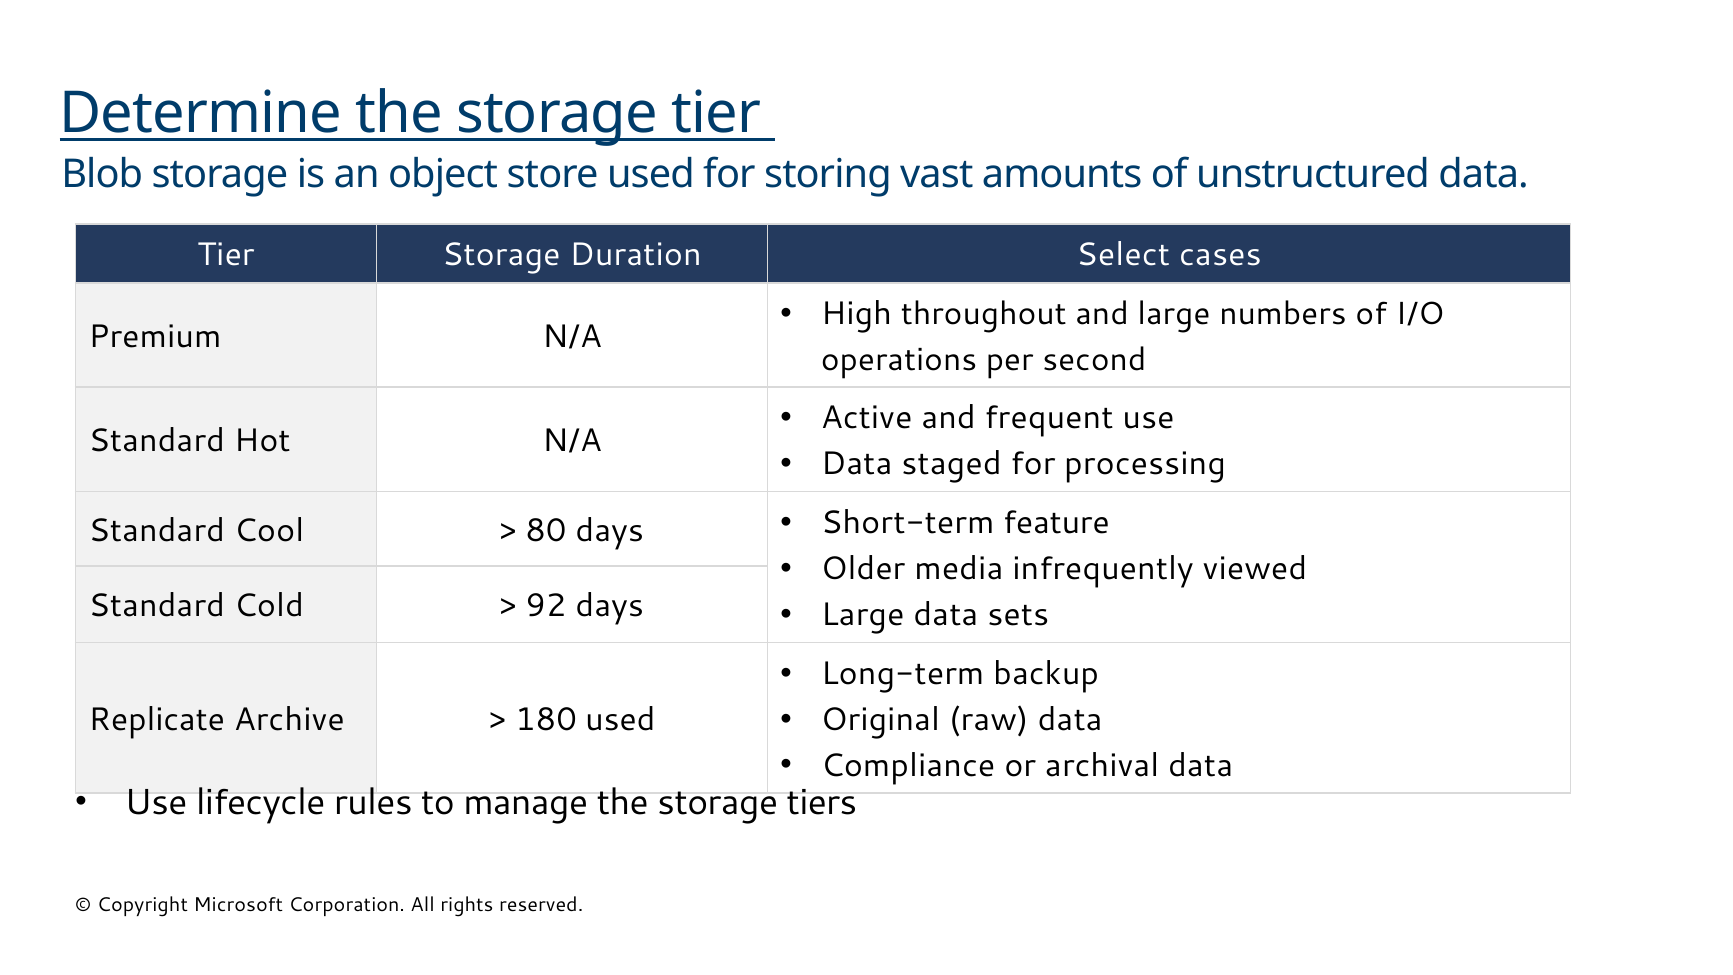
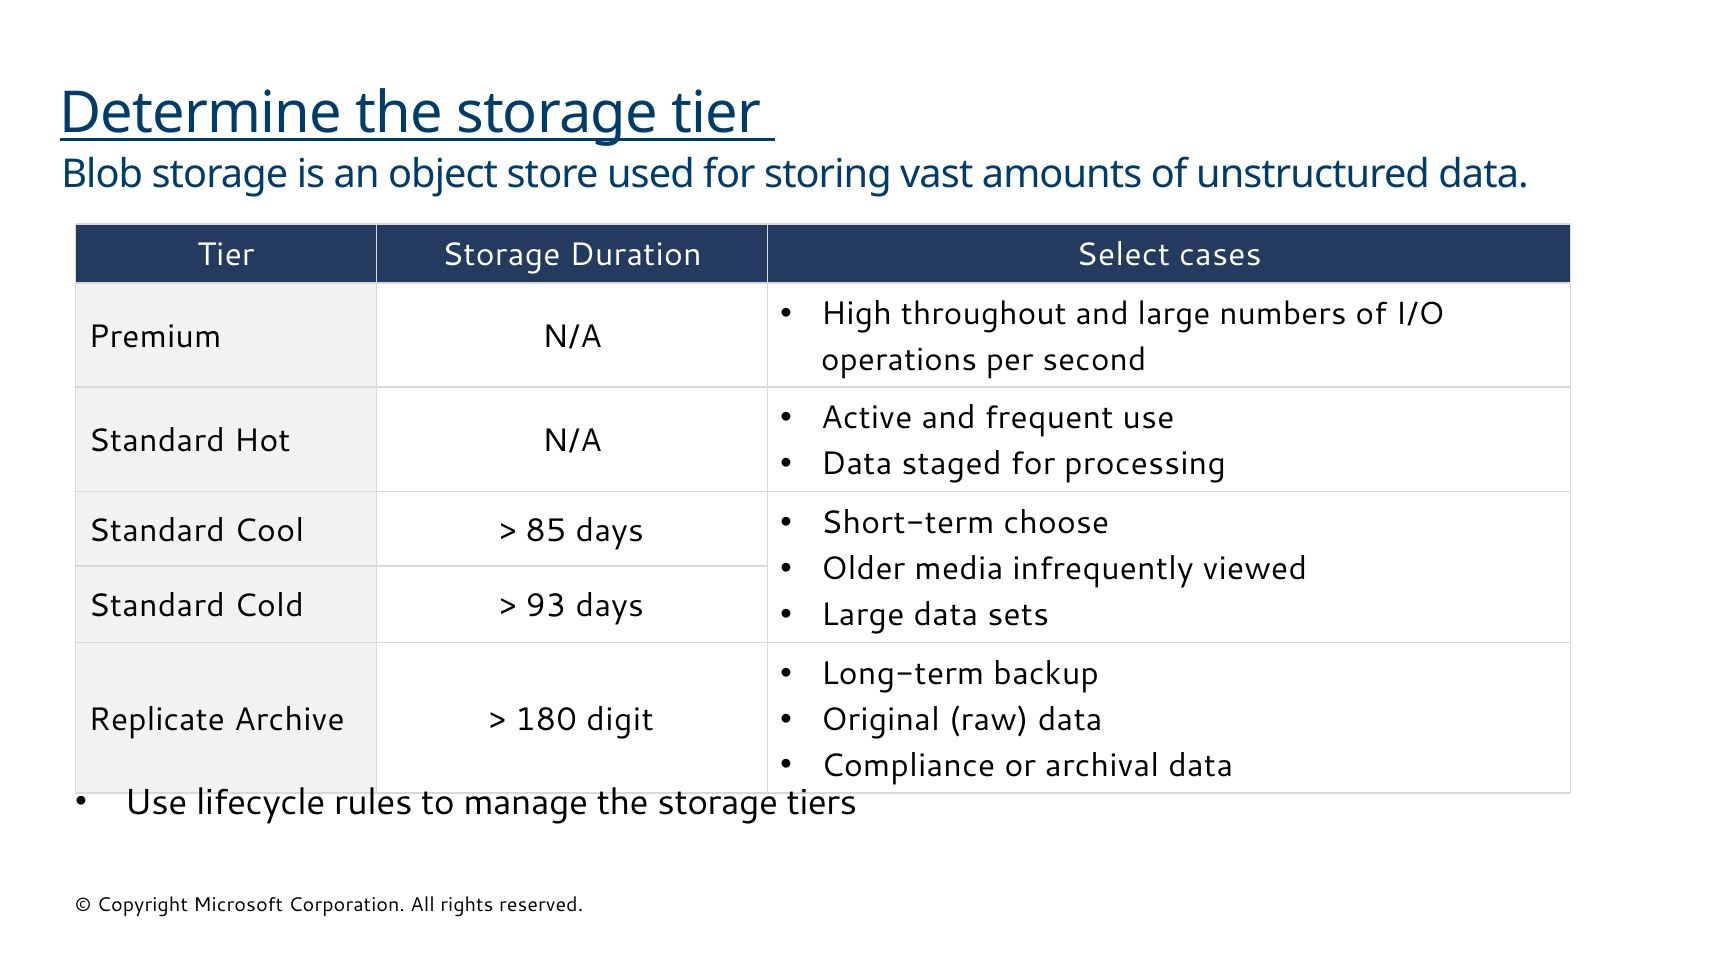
80: 80 -> 85
feature: feature -> choose
92: 92 -> 93
180 used: used -> digit
